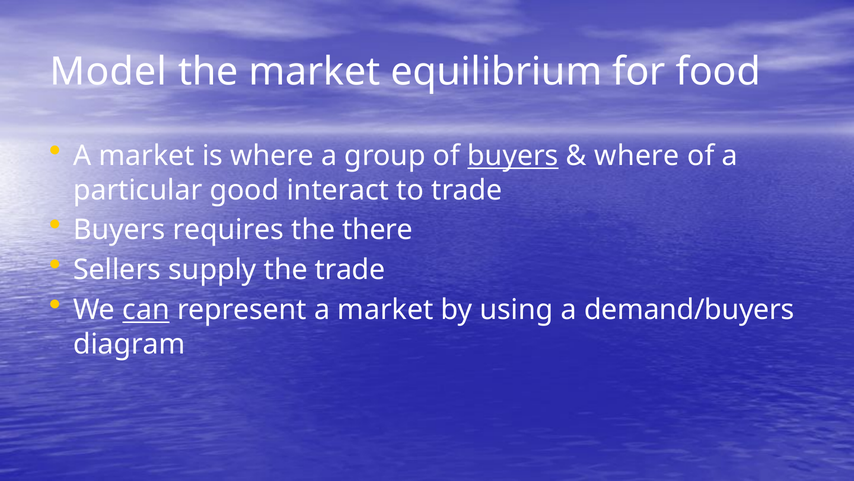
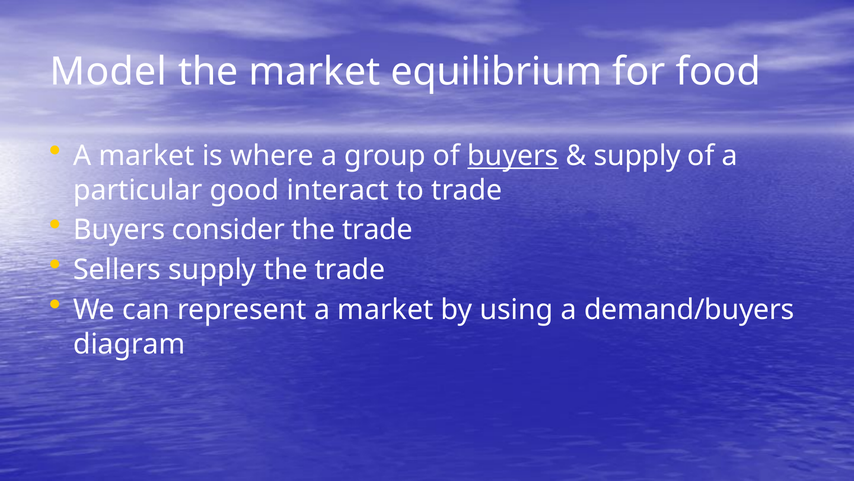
where at (637, 156): where -> supply
requires: requires -> consider
there at (378, 230): there -> trade
can underline: present -> none
